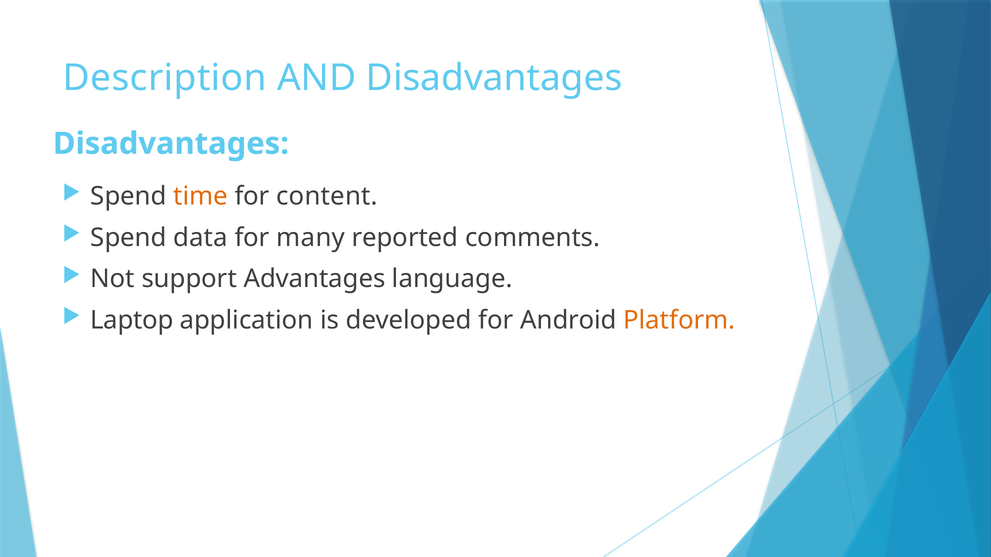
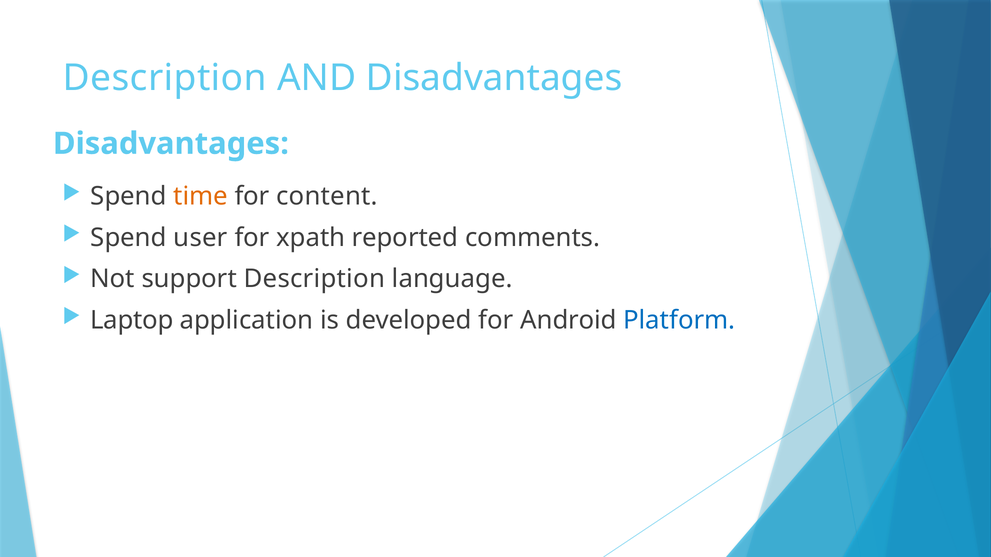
data: data -> user
many: many -> xpath
support Advantages: Advantages -> Description
Platform colour: orange -> blue
